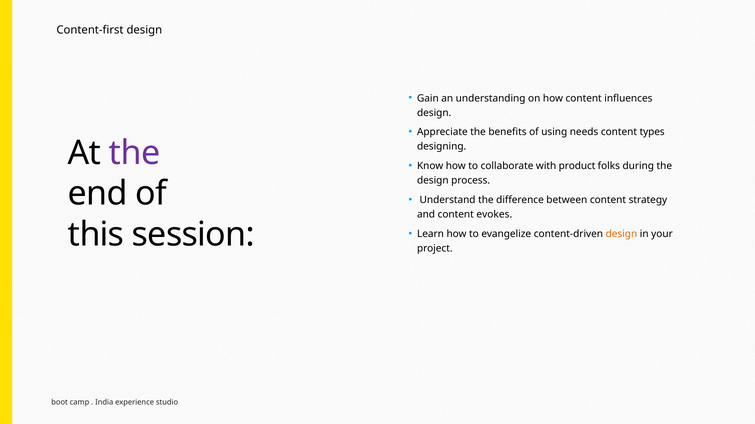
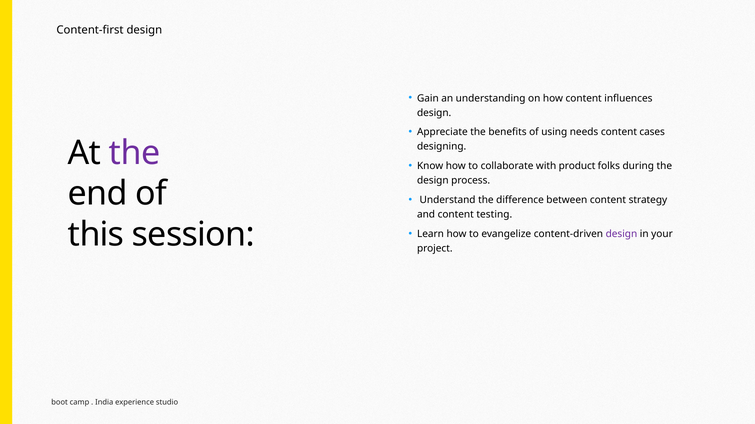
types: types -> cases
evokes: evokes -> testing
design at (621, 234) colour: orange -> purple
